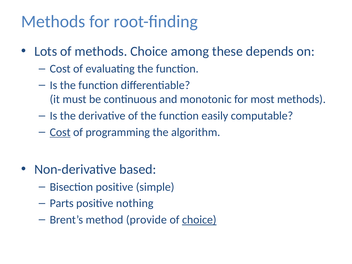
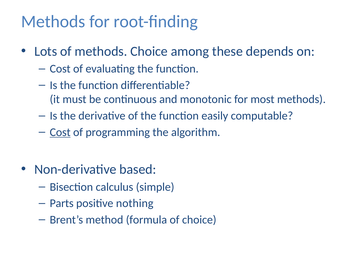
Bisection positive: positive -> calculus
provide: provide -> formula
choice at (199, 220) underline: present -> none
